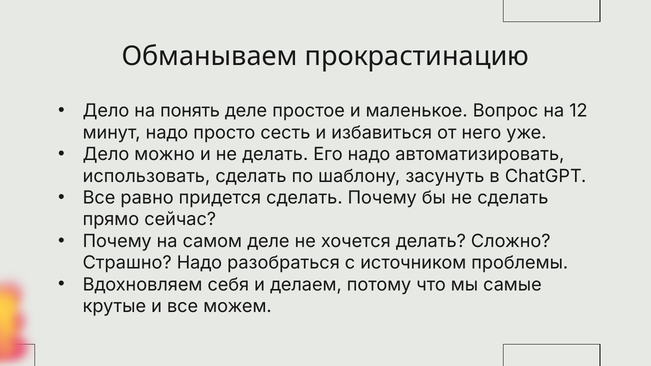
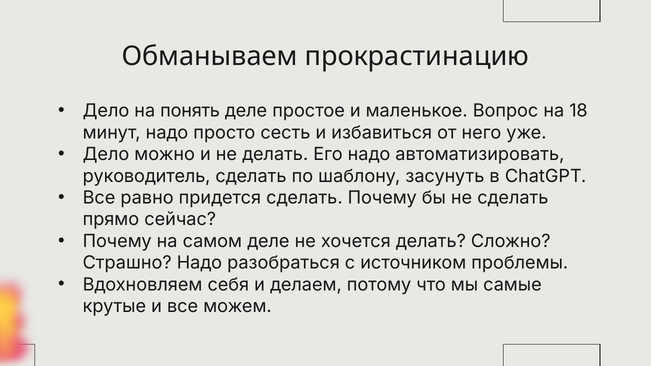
12: 12 -> 18
использовать: использовать -> руководитель
